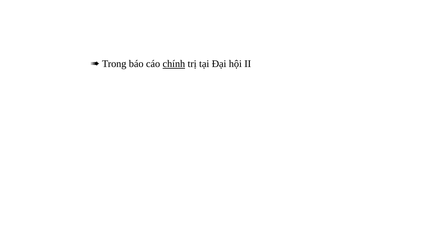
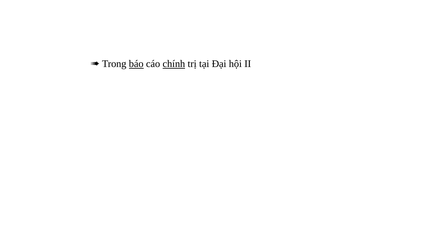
báo underline: none -> present
